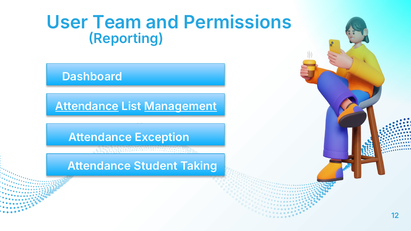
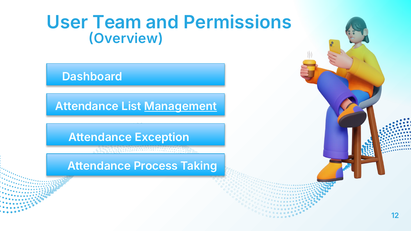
Reporting: Reporting -> Overview
Attendance at (87, 107) underline: present -> none
Student: Student -> Process
